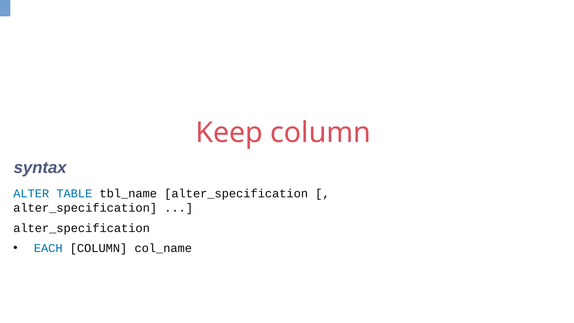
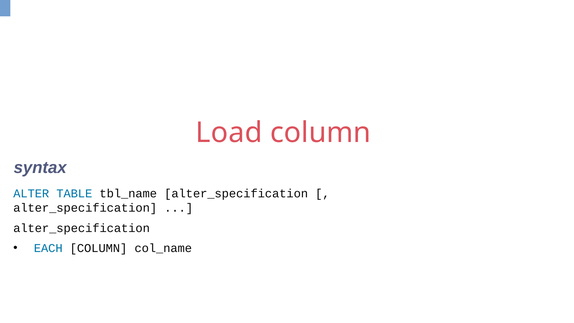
Keep: Keep -> Load
